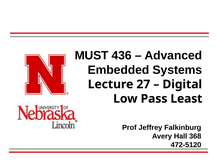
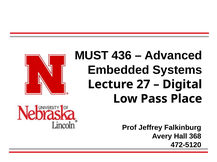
Least: Least -> Place
